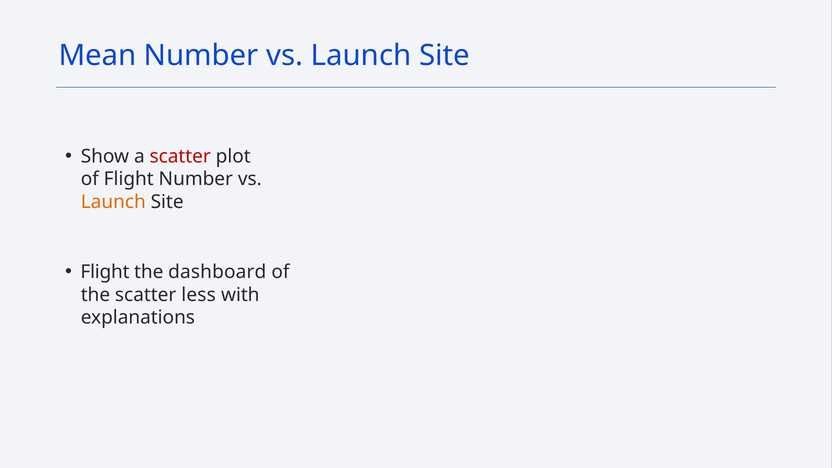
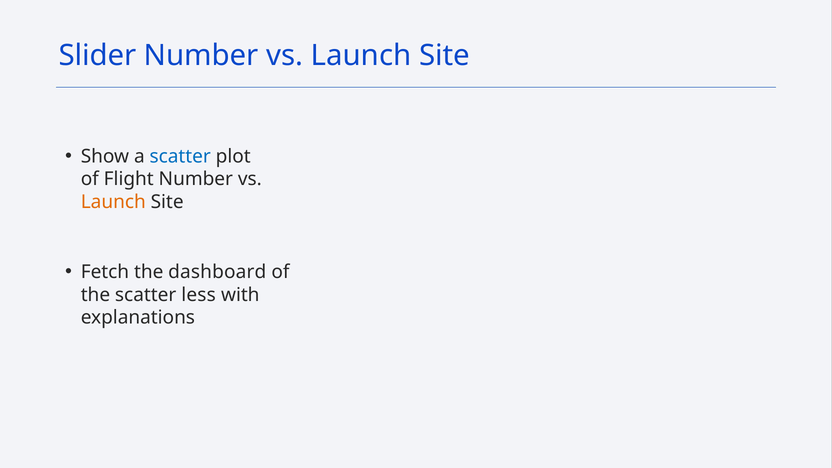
Mean: Mean -> Slider
scatter at (180, 156) colour: red -> blue
Flight at (105, 272): Flight -> Fetch
